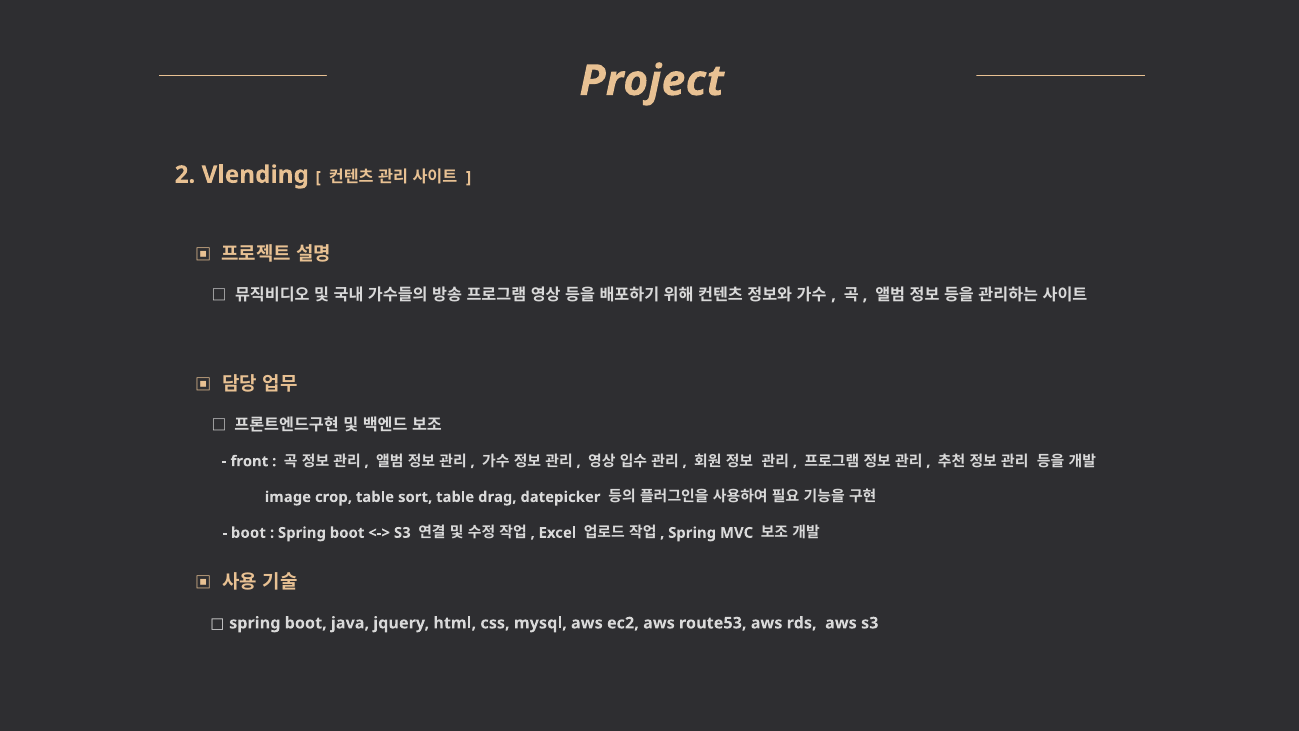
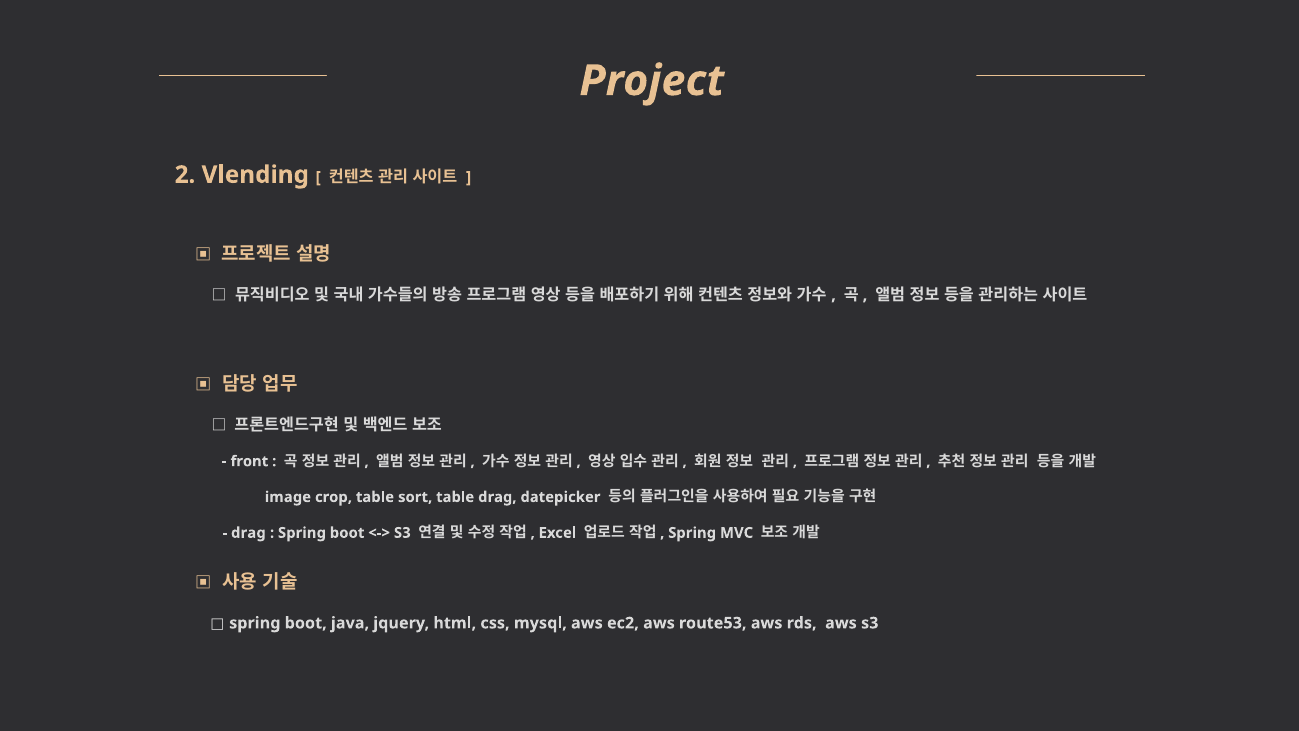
boot at (248, 533): boot -> drag
